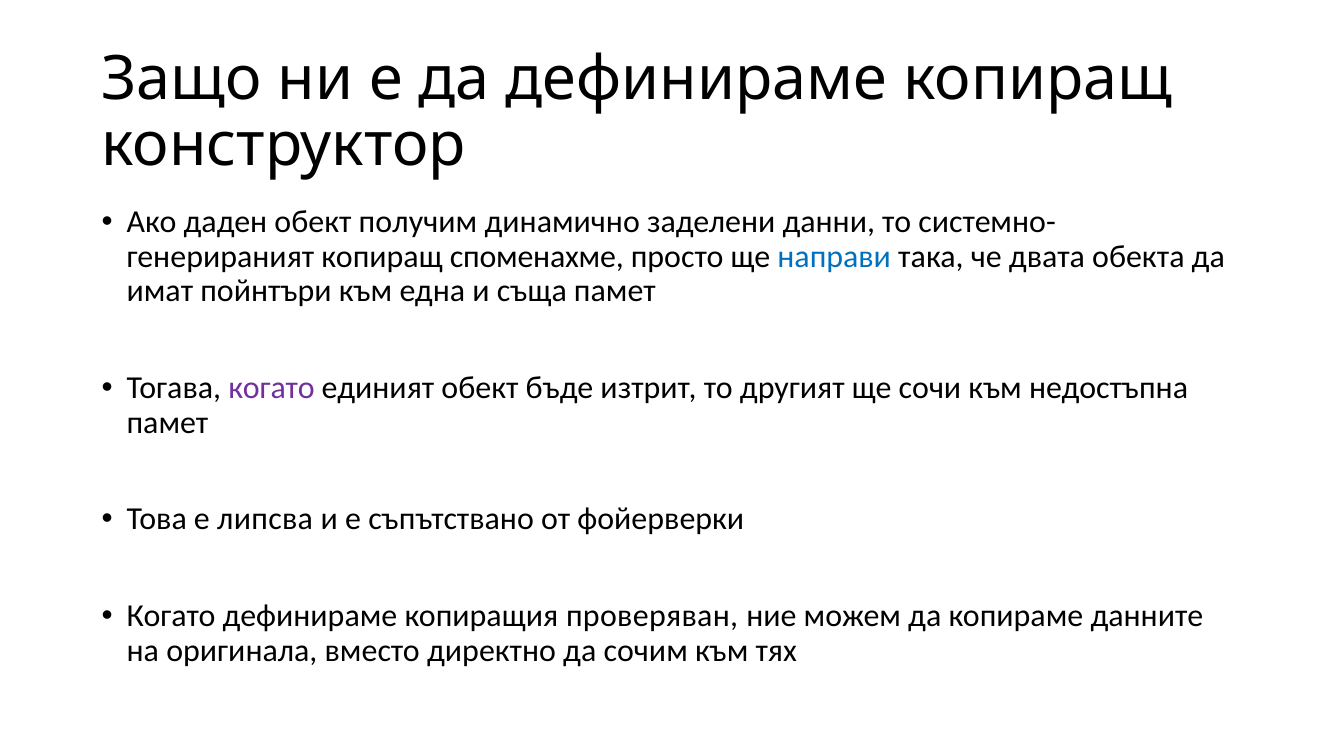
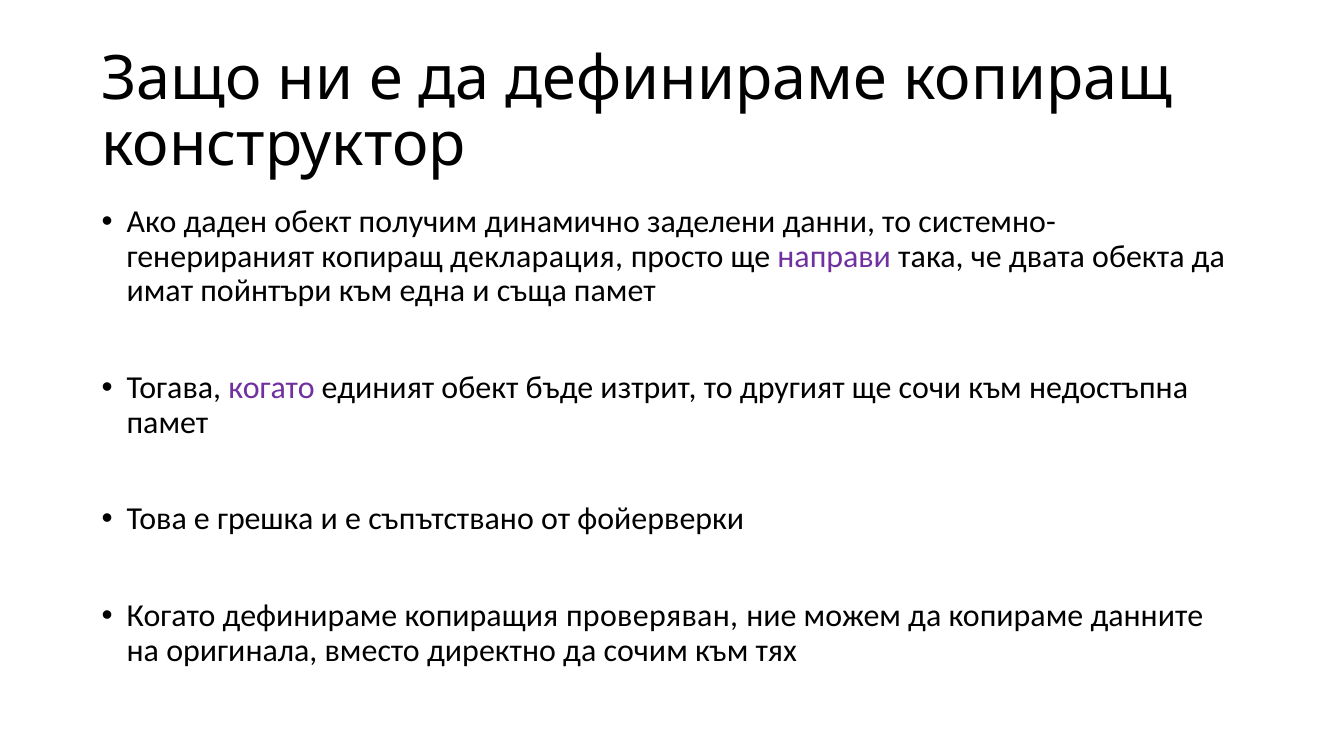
споменахме: споменахме -> декларация
направи colour: blue -> purple
липсва: липсва -> грешка
